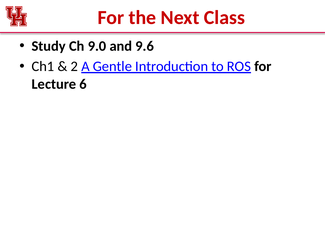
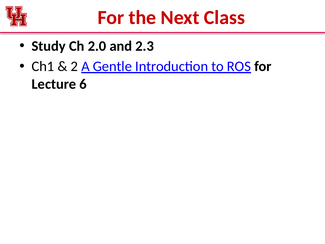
9.0: 9.0 -> 2.0
9.6: 9.6 -> 2.3
